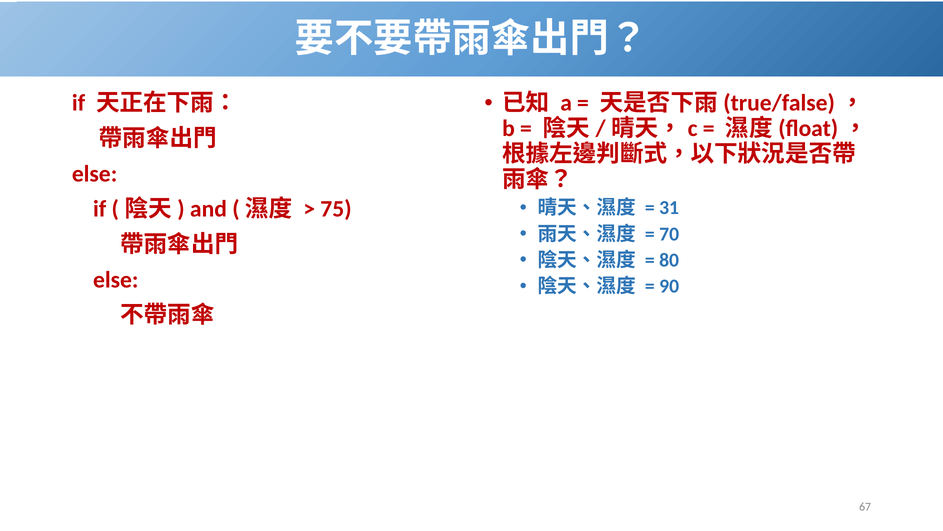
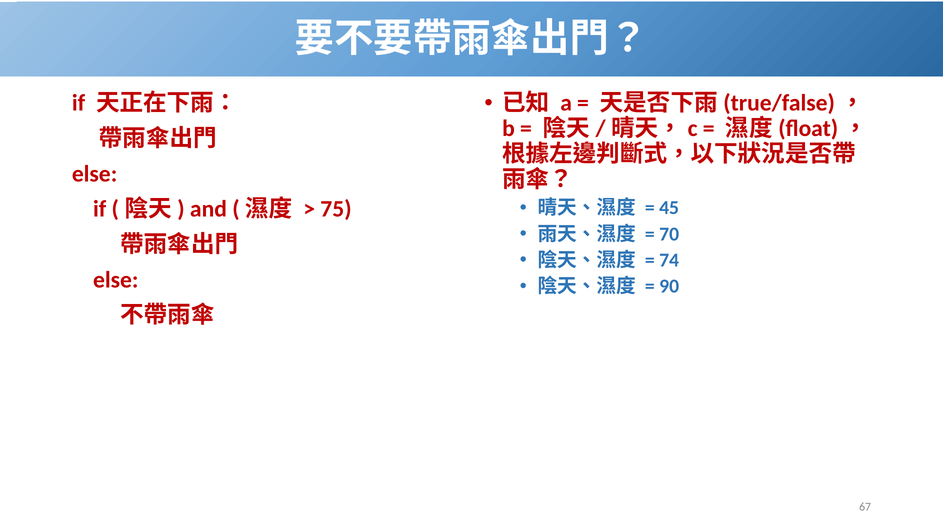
31: 31 -> 45
80: 80 -> 74
